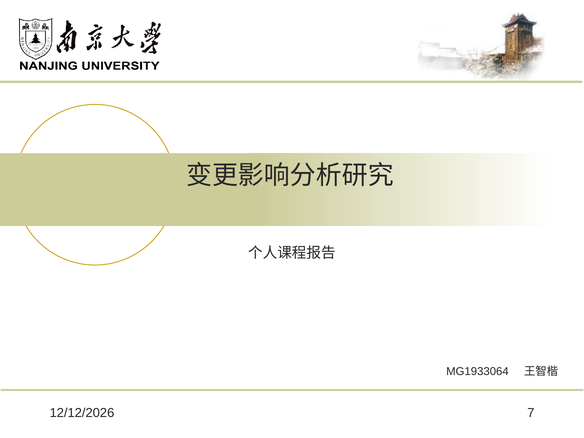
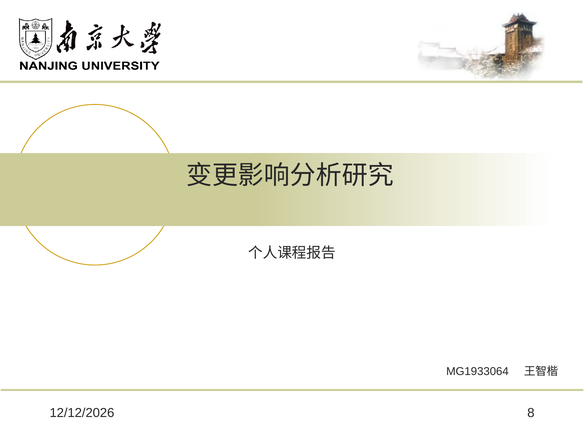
7: 7 -> 8
